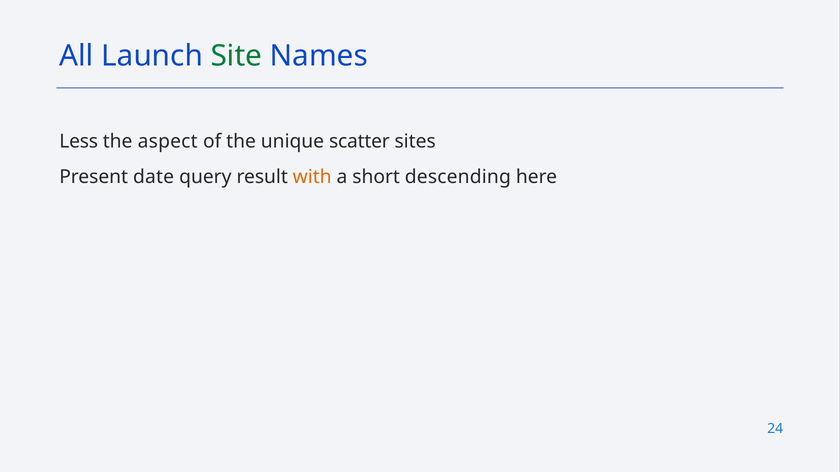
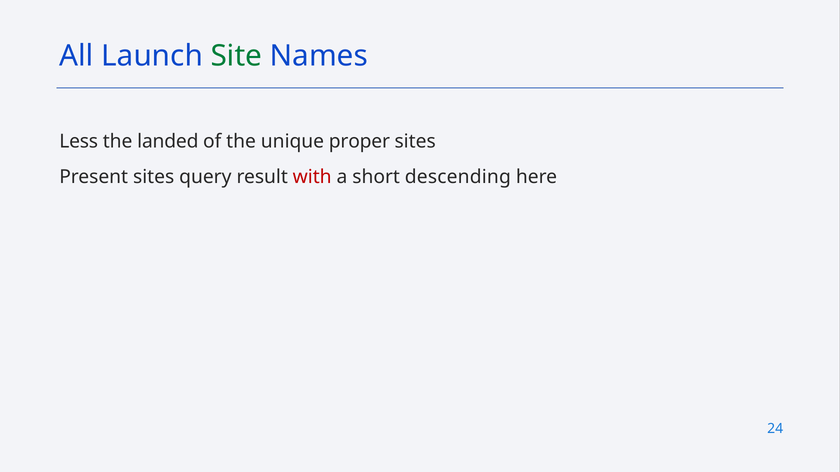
aspect: aspect -> landed
scatter: scatter -> proper
Present date: date -> sites
with colour: orange -> red
